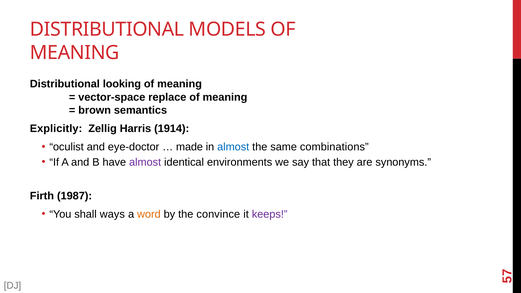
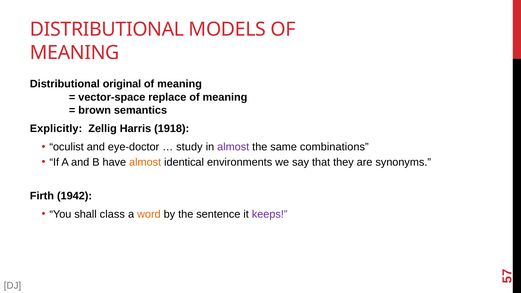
looking: looking -> original
1914: 1914 -> 1918
made: made -> study
almost at (233, 147) colour: blue -> purple
almost at (145, 162) colour: purple -> orange
1987: 1987 -> 1942
ways: ways -> class
convince: convince -> sentence
